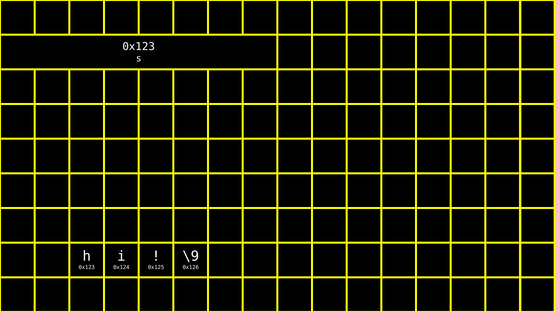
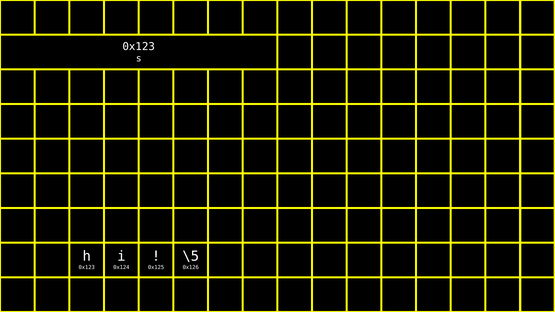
\9: \9 -> \5
